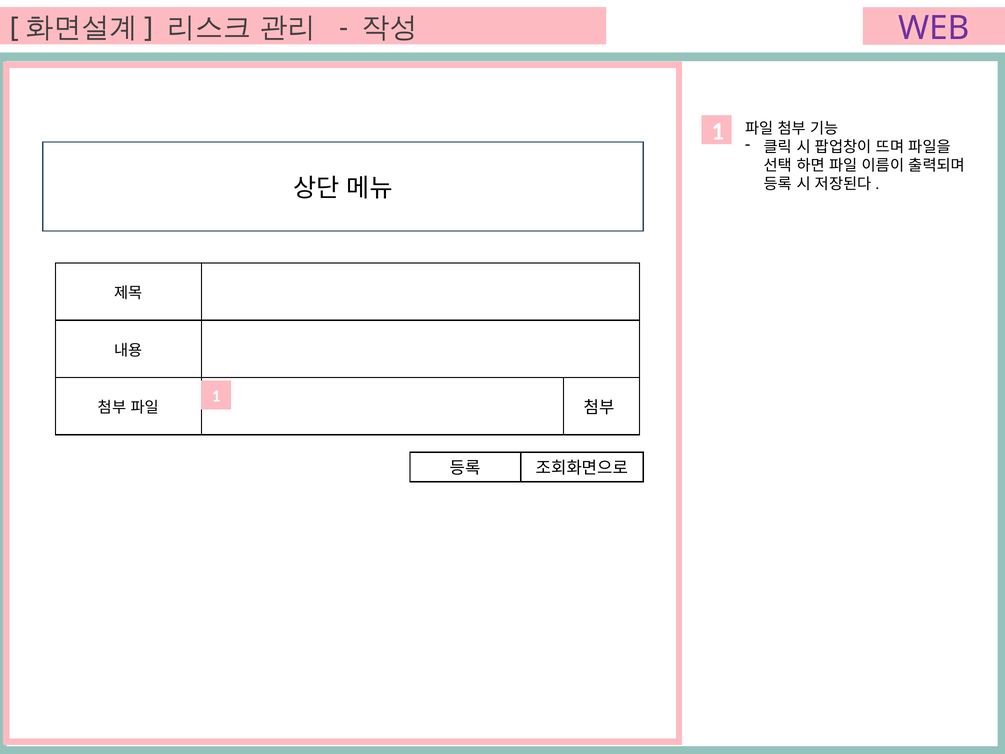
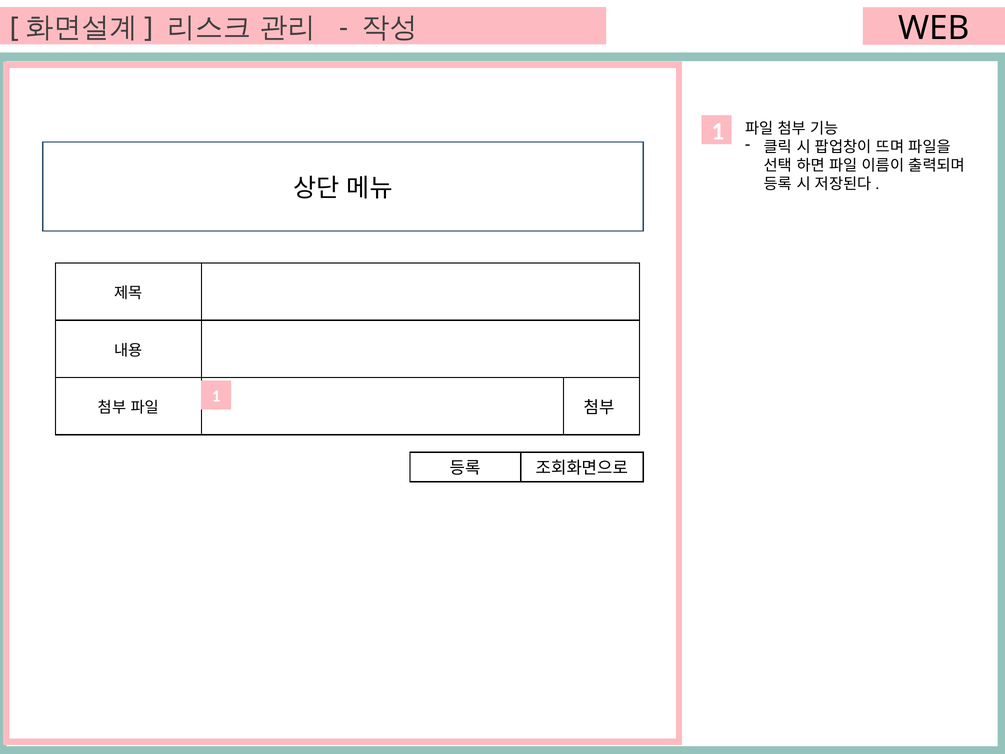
WEB colour: purple -> black
